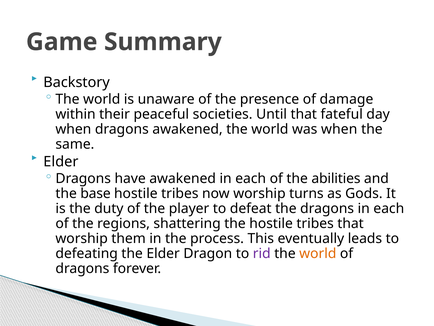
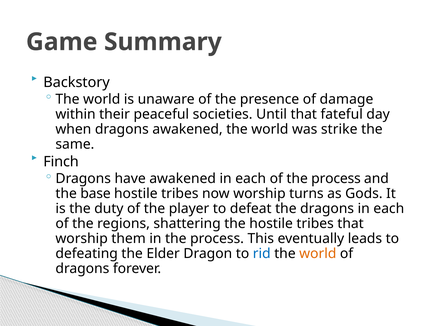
was when: when -> strike
Elder at (61, 162): Elder -> Finch
of the abilities: abilities -> process
rid colour: purple -> blue
